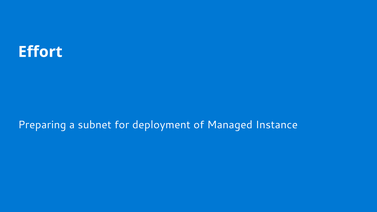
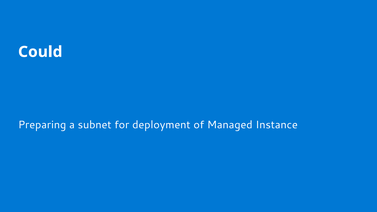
Effort: Effort -> Could
